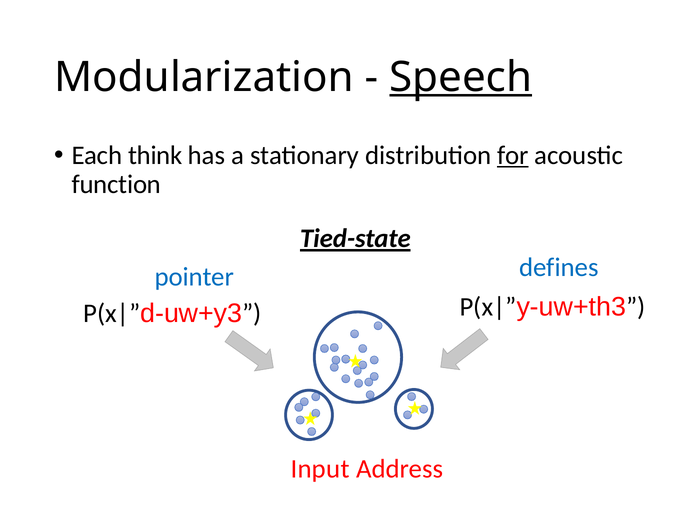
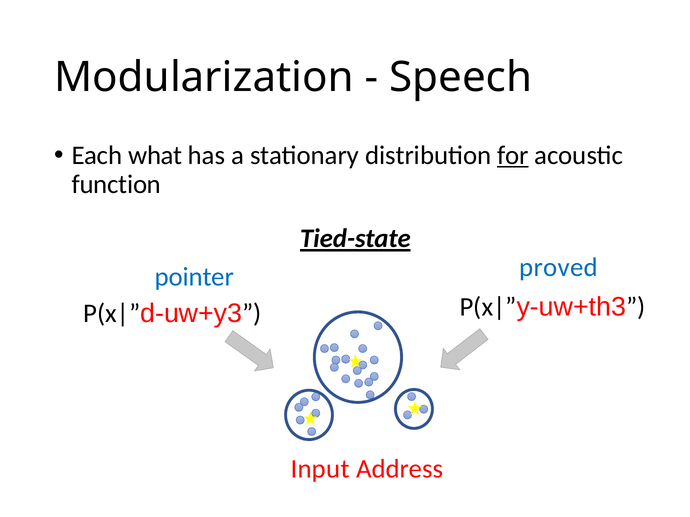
Speech underline: present -> none
think: think -> what
defines: defines -> proved
